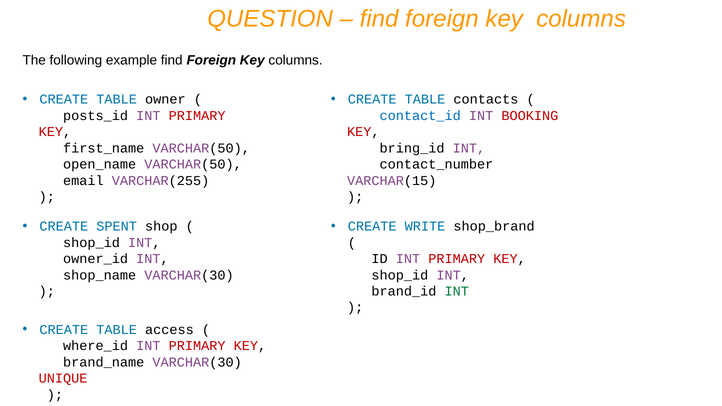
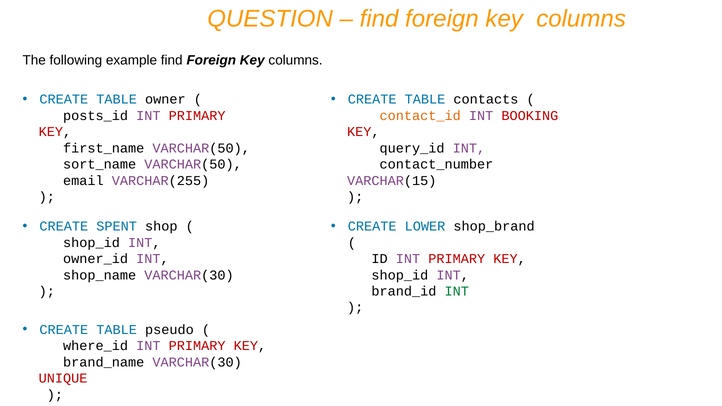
contact_id colour: blue -> orange
bring_id: bring_id -> query_id
open_name: open_name -> sort_name
WRITE: WRITE -> LOWER
access: access -> pseudo
